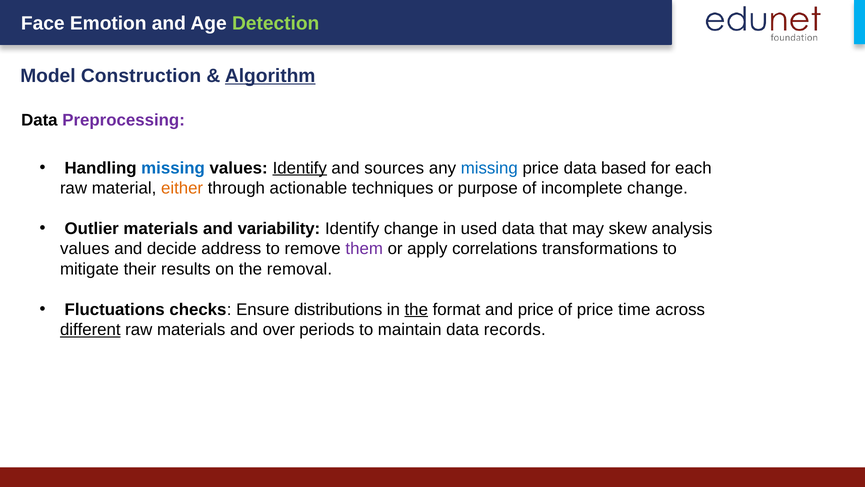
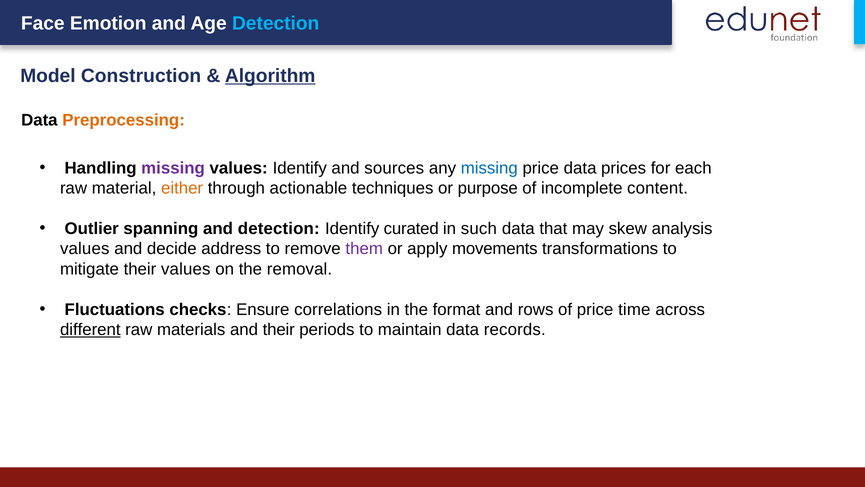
Detection at (276, 23) colour: light green -> light blue
Preprocessing colour: purple -> orange
missing at (173, 168) colour: blue -> purple
Identify at (300, 168) underline: present -> none
based: based -> prices
incomplete change: change -> content
Outlier materials: materials -> spanning
and variability: variability -> detection
Identify change: change -> curated
used: used -> such
correlations: correlations -> movements
their results: results -> values
distributions: distributions -> correlations
the at (416, 309) underline: present -> none
and price: price -> rows
and over: over -> their
